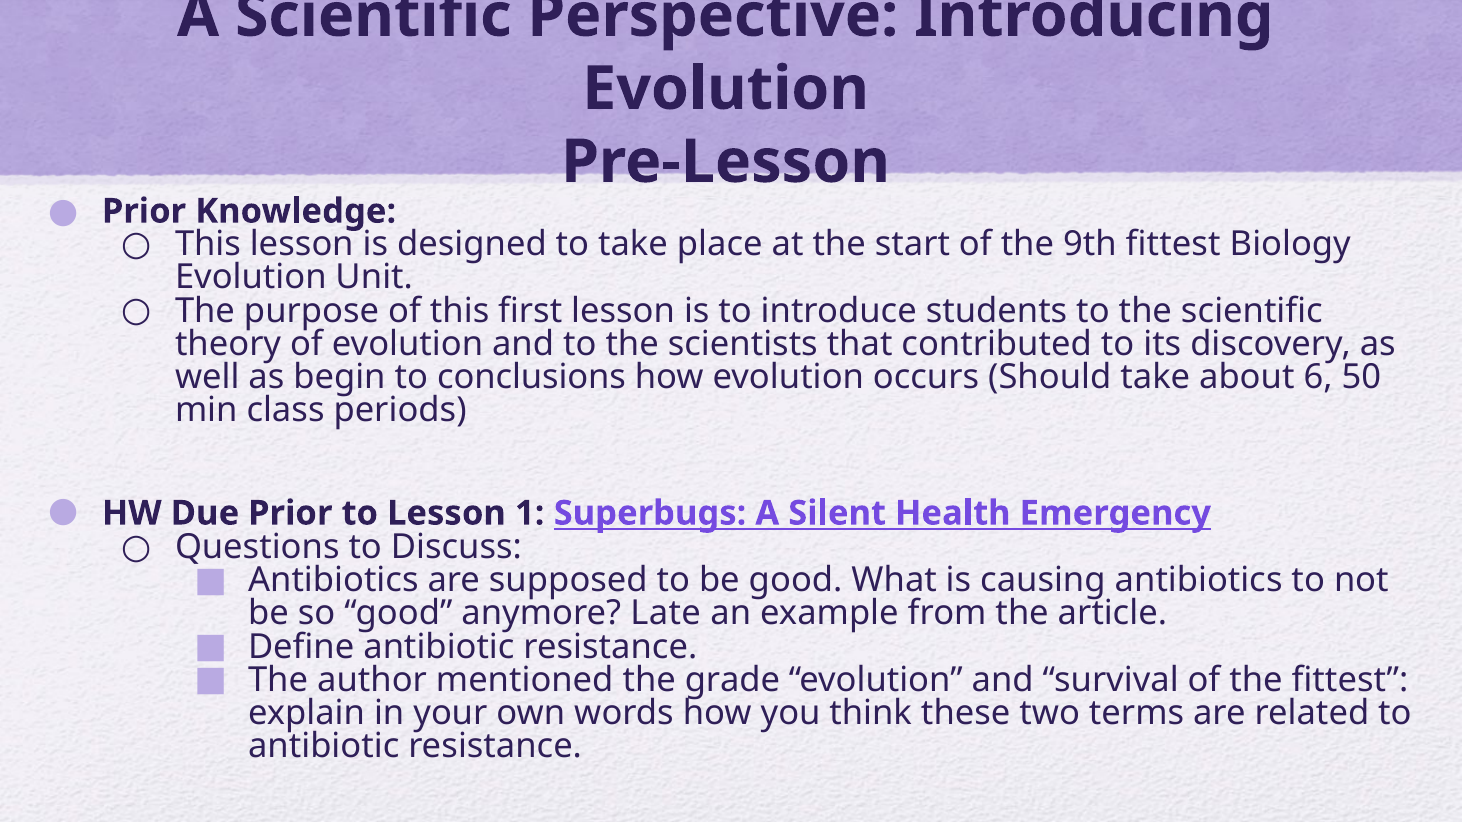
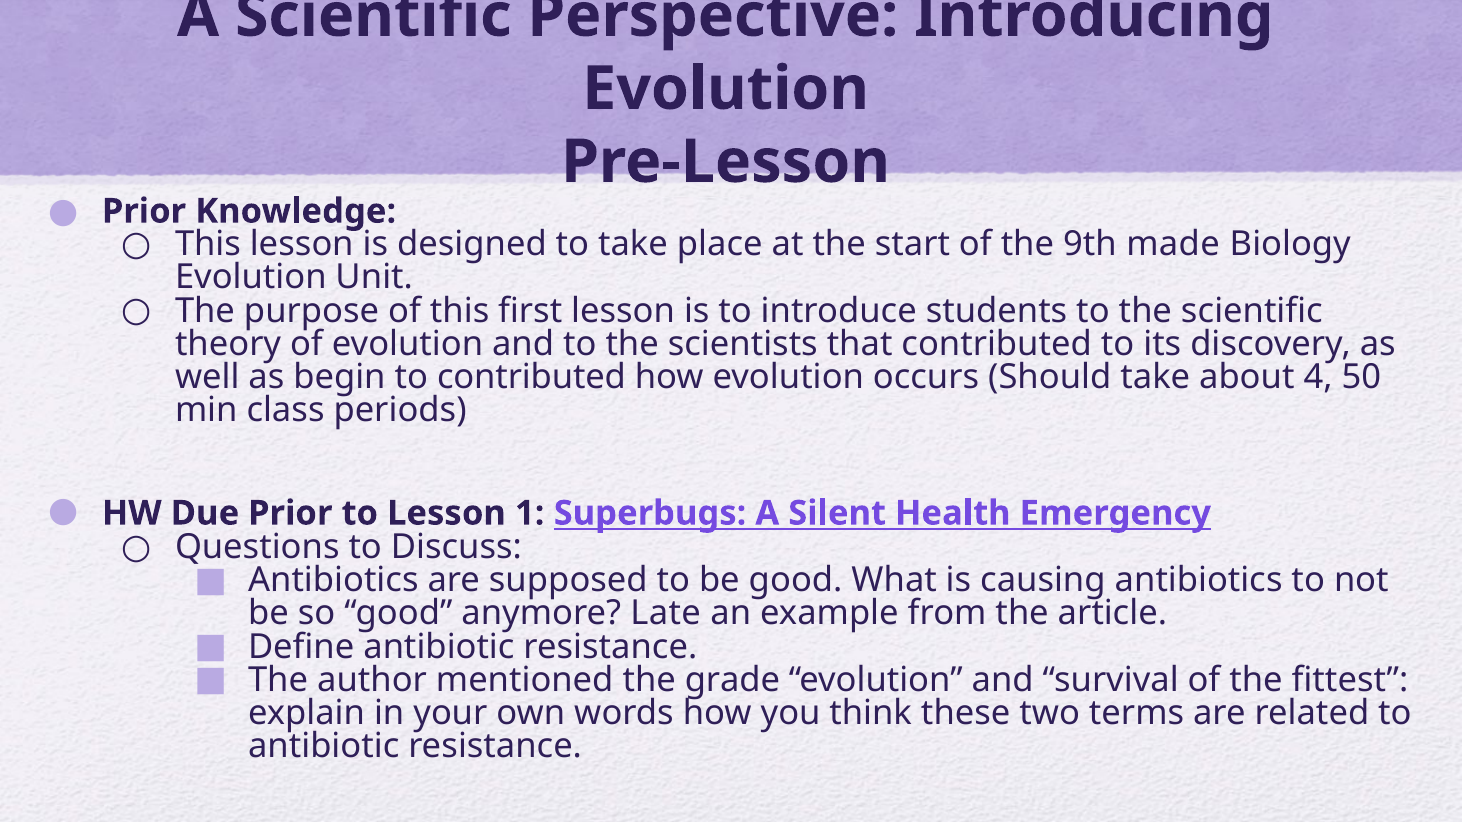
9th fittest: fittest -> made
to conclusions: conclusions -> contributed
6: 6 -> 4
